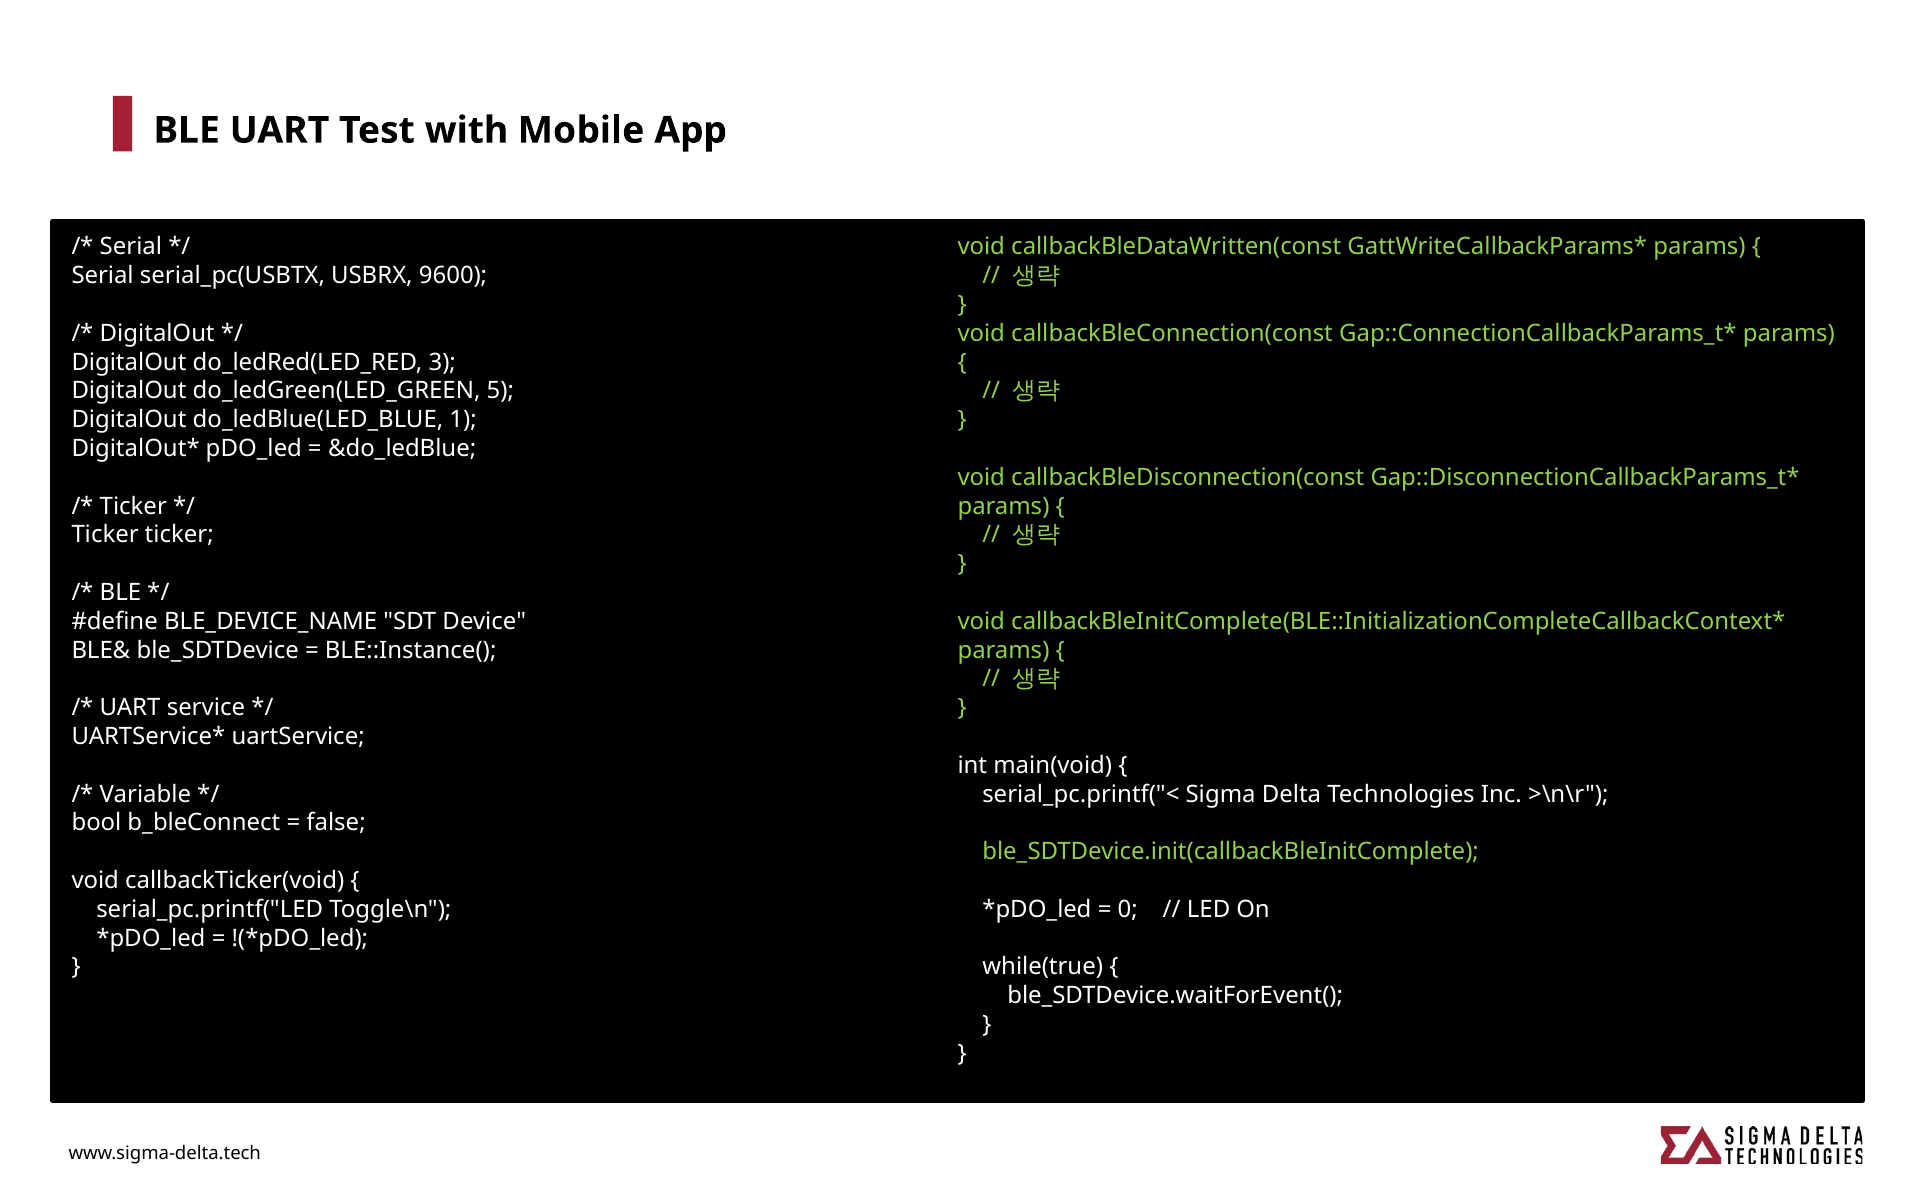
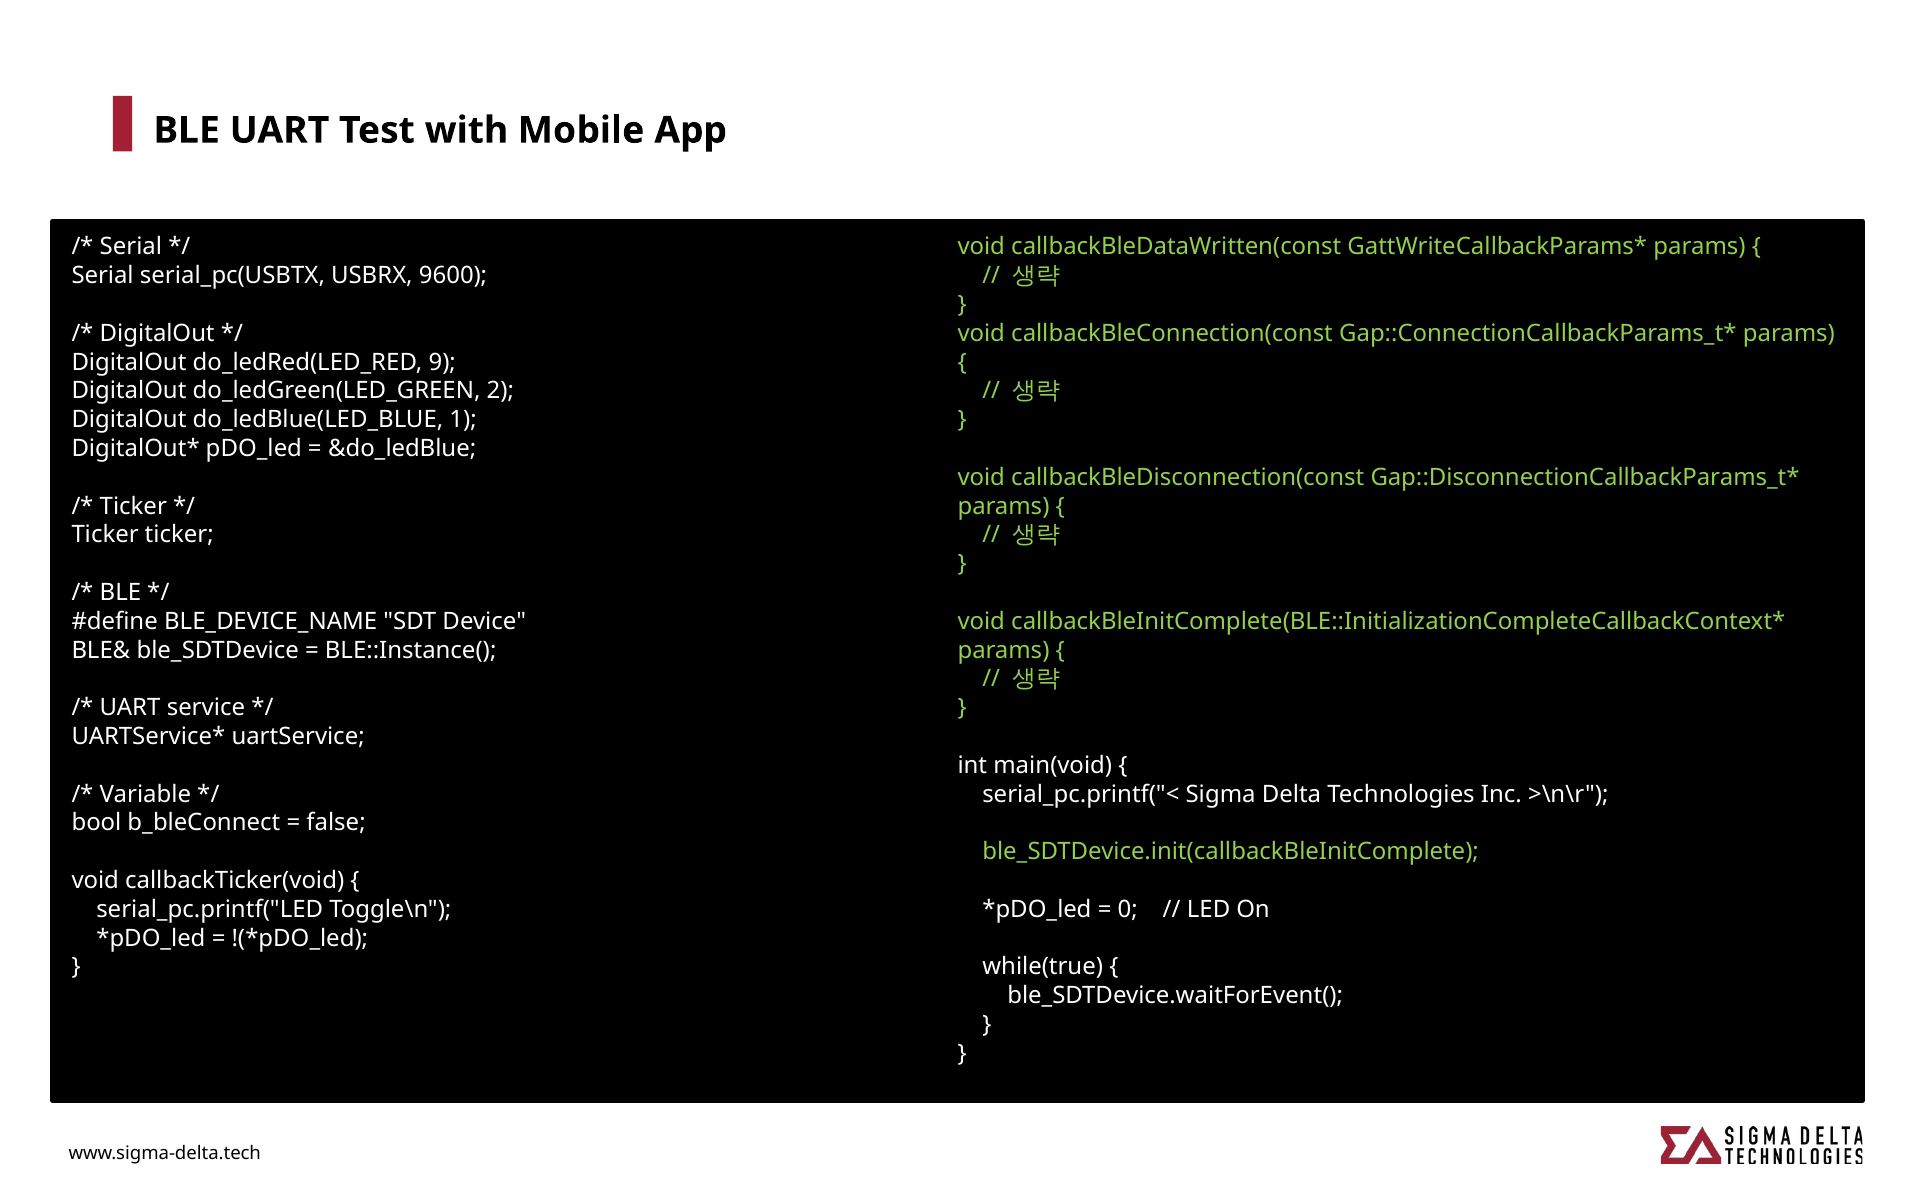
3: 3 -> 9
5: 5 -> 2
